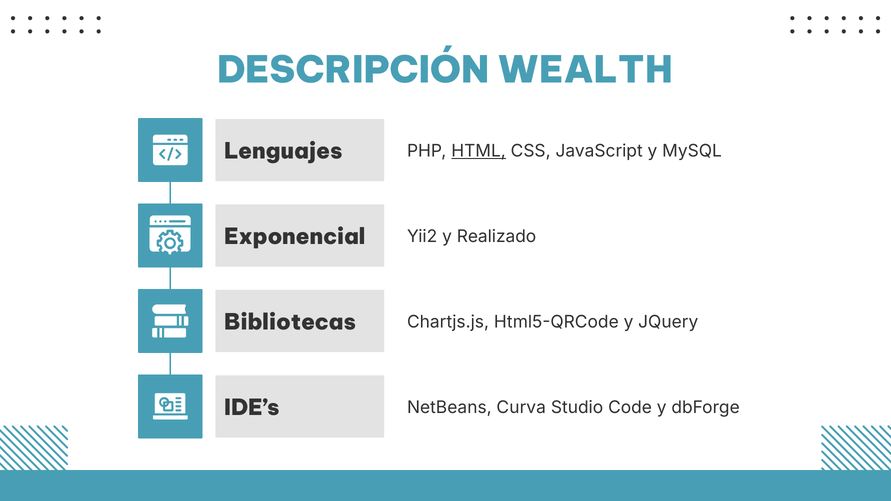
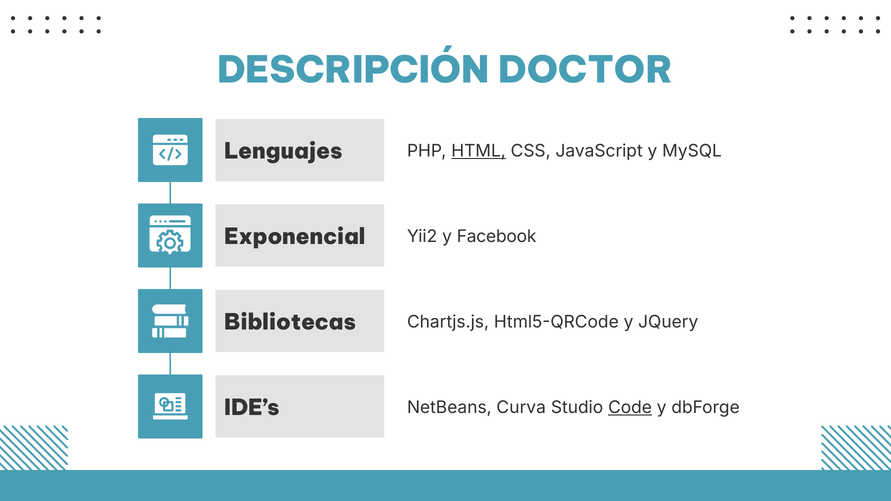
WEALTH: WEALTH -> DOCTOR
Realizado: Realizado -> Facebook
Code underline: none -> present
